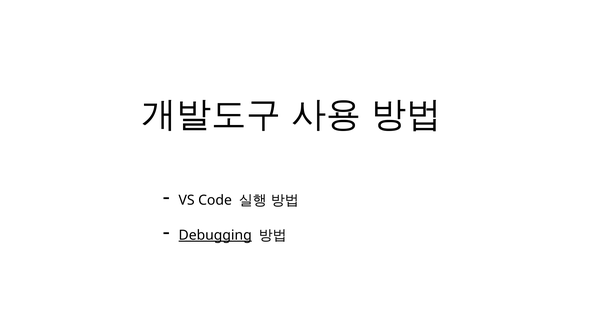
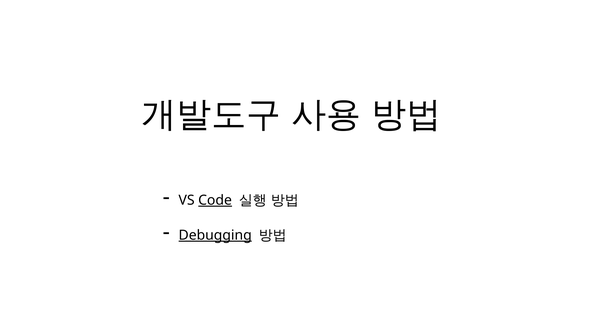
Code underline: none -> present
